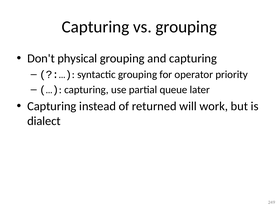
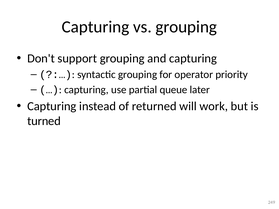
physical: physical -> support
dialect: dialect -> turned
